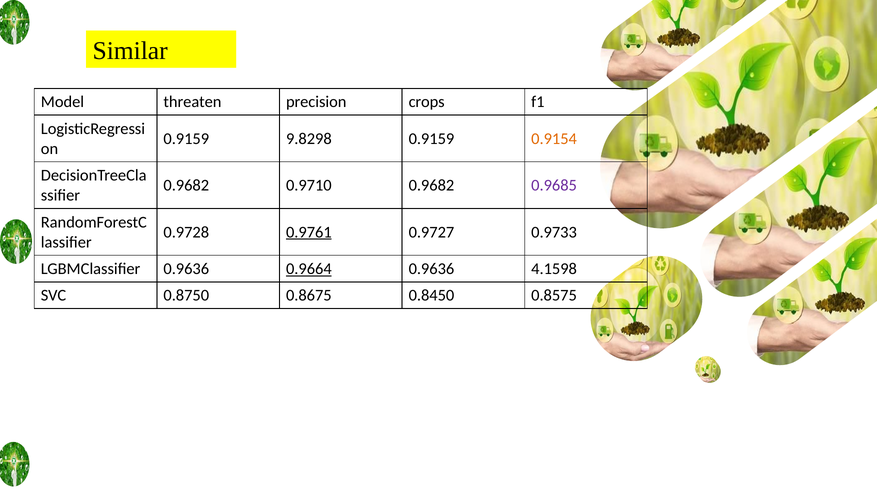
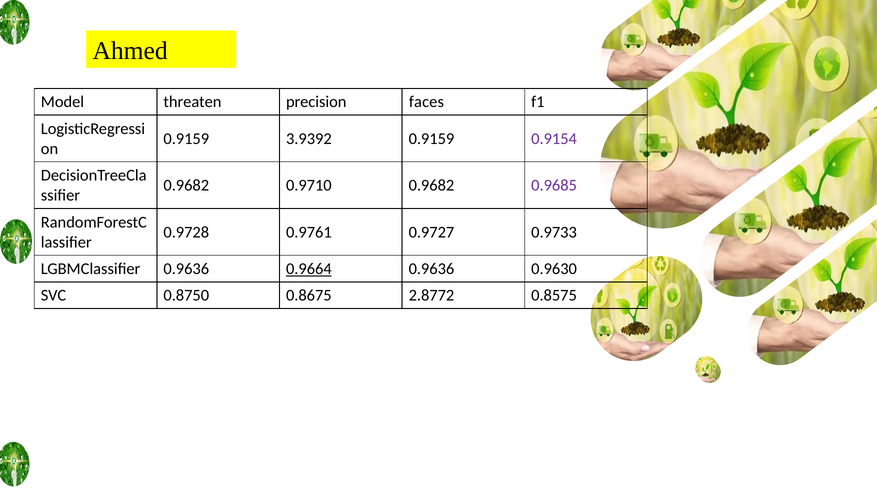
Similar: Similar -> Ahmed
crops: crops -> faces
9.8298: 9.8298 -> 3.9392
0.9154 colour: orange -> purple
0.9761 underline: present -> none
4.1598: 4.1598 -> 0.9630
0.8450: 0.8450 -> 2.8772
